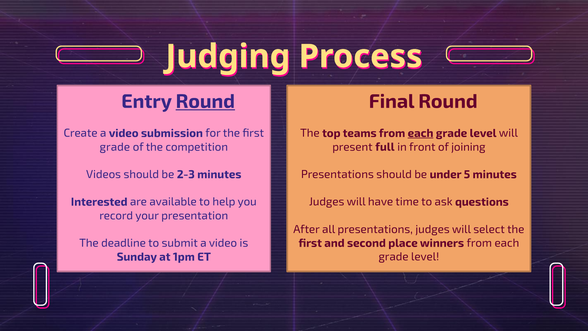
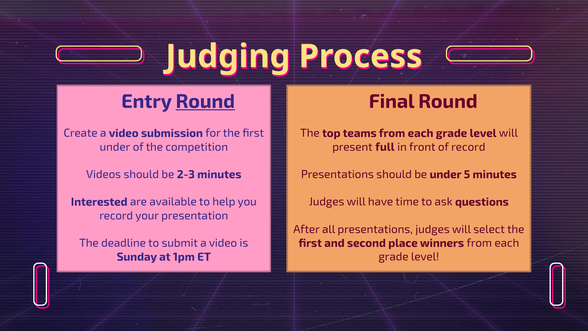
each at (421, 133) underline: present -> none
grade at (115, 147): grade -> under
of joining: joining -> record
